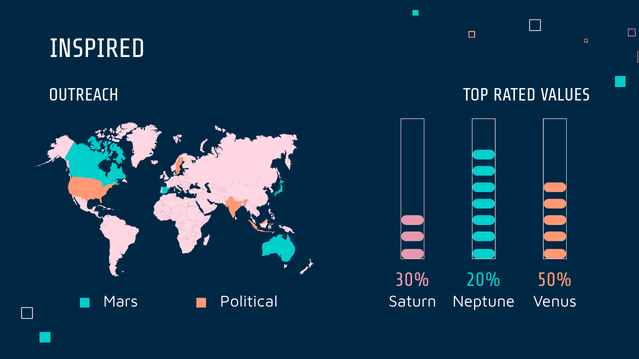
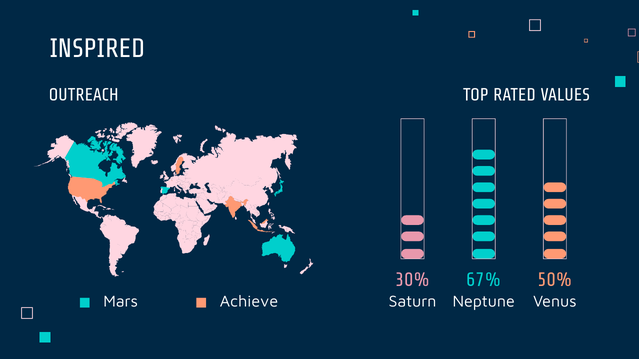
20%: 20% -> 67%
Political: Political -> Achieve
